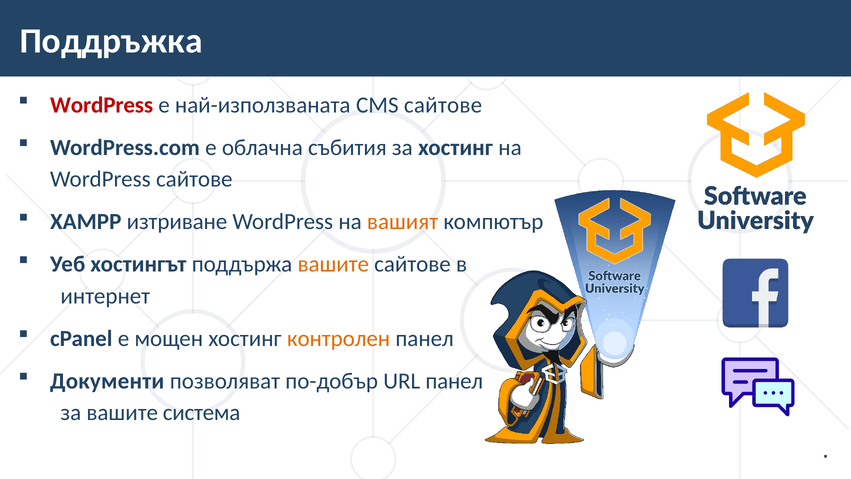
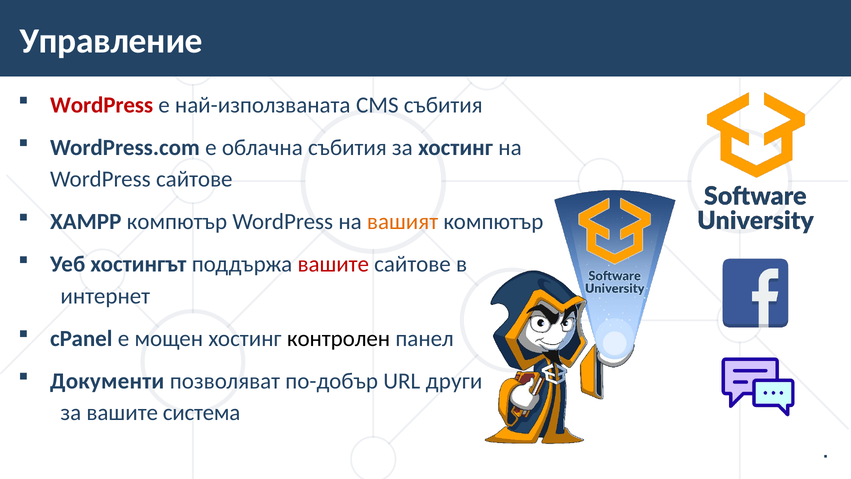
Поддръжка: Поддръжка -> Управление
CMS сайтове: сайтове -> събития
XAMPP изтриване: изтриване -> компютър
вашите at (333, 264) colour: orange -> red
контролен colour: orange -> black
URL панел: панел -> други
